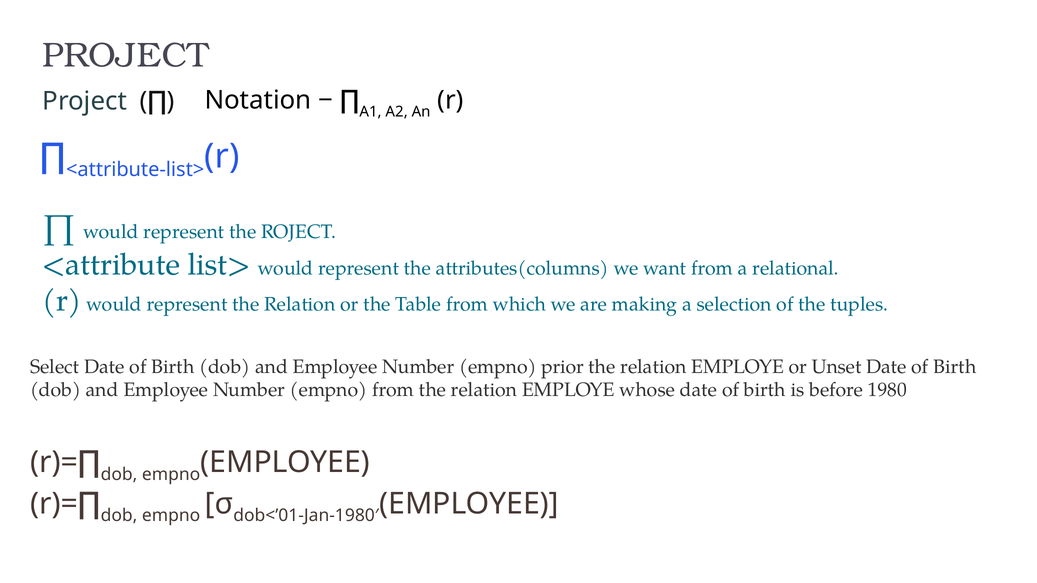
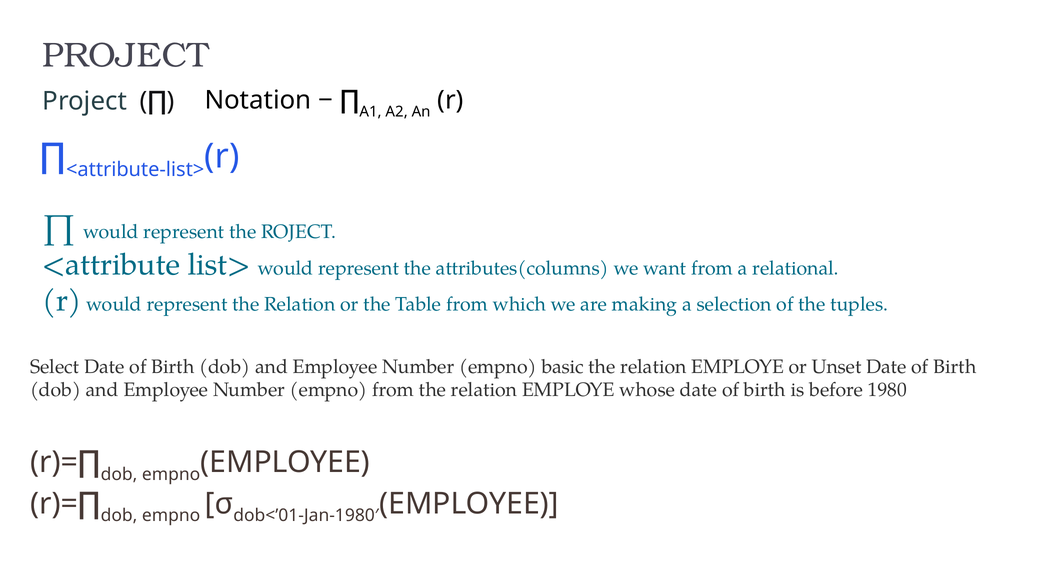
prior: prior -> basic
